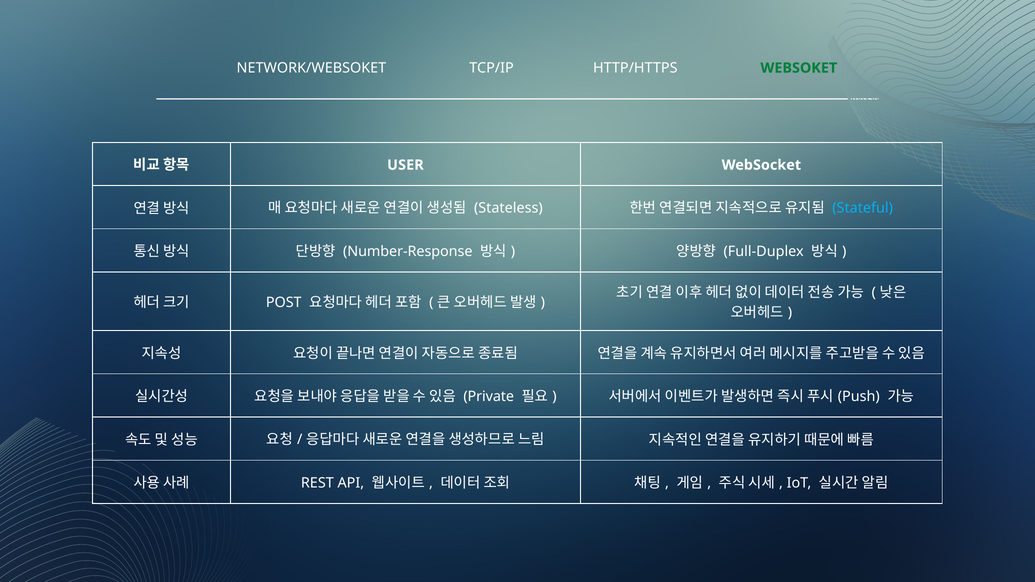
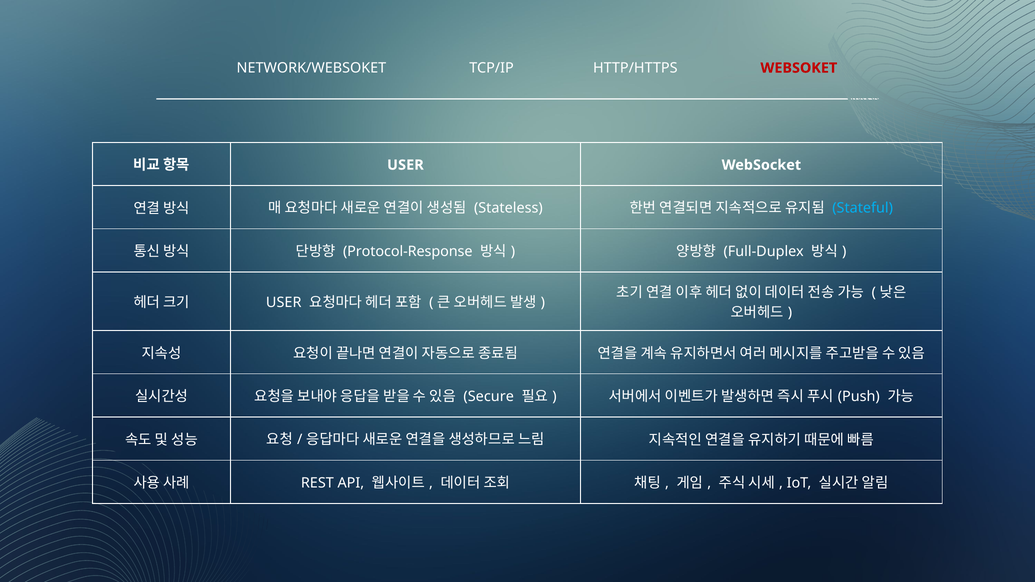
WEBSOKET colour: green -> red
Number-Response: Number-Response -> Protocol-Response
POST at (284, 302): POST -> USER
Private: Private -> Secure
